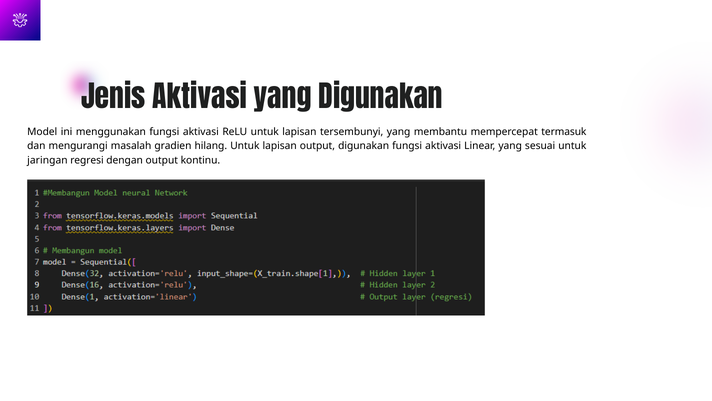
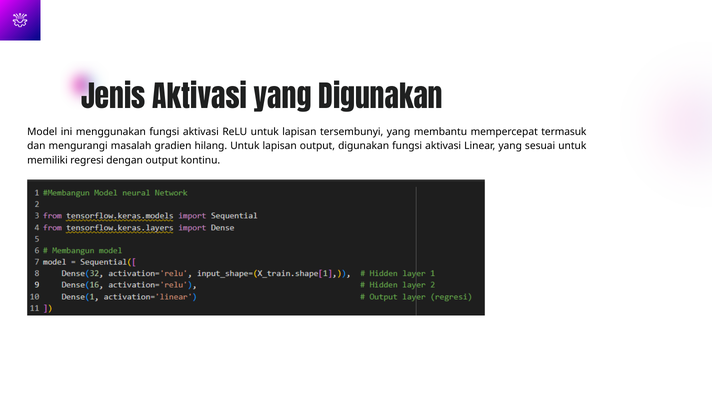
jaringan: jaringan -> memiliki
